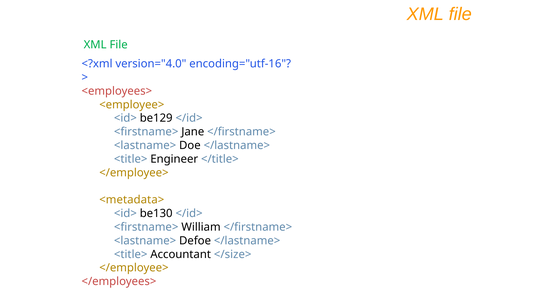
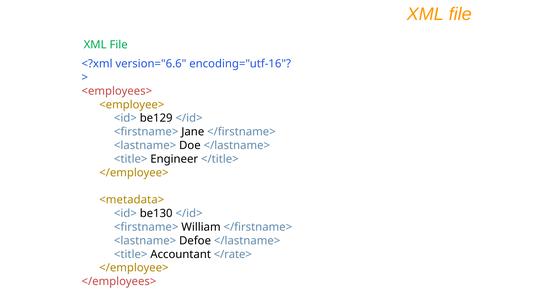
version="4.0: version="4.0 -> version="6.6
</size>: </size> -> </rate>
